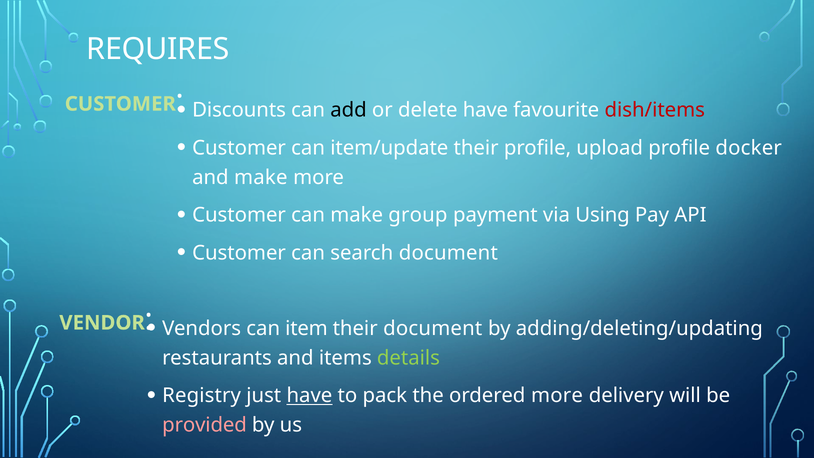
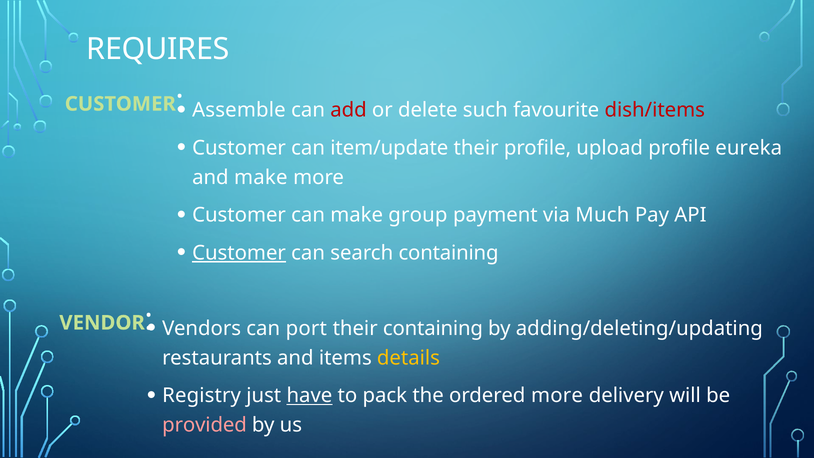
Discounts: Discounts -> Assemble
add colour: black -> red
delete have: have -> such
docker: docker -> eureka
Using: Using -> Much
Customer at (239, 253) underline: none -> present
search document: document -> containing
item: item -> port
their document: document -> containing
details colour: light green -> yellow
